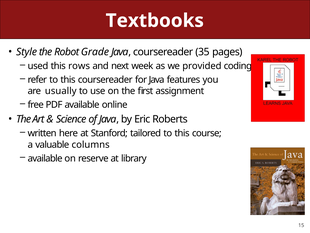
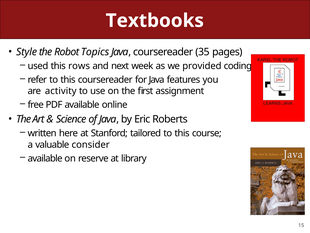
Grade: Grade -> Topics
usually: usually -> activity
columns: columns -> consider
